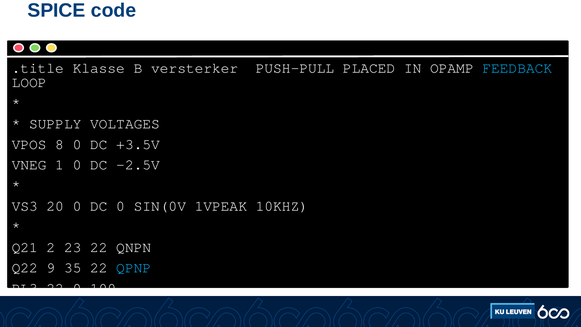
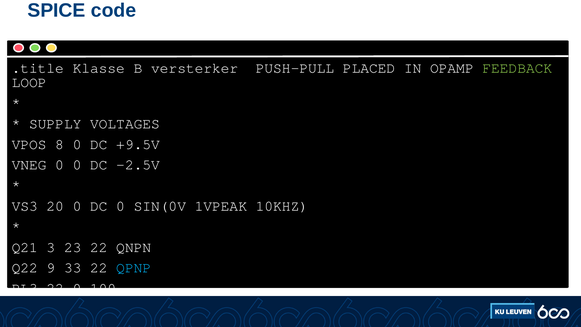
FEEDBACK colour: light blue -> light green
+3.5V: +3.5V -> +9.5V
VNEG 1: 1 -> 0
2: 2 -> 3
35: 35 -> 33
